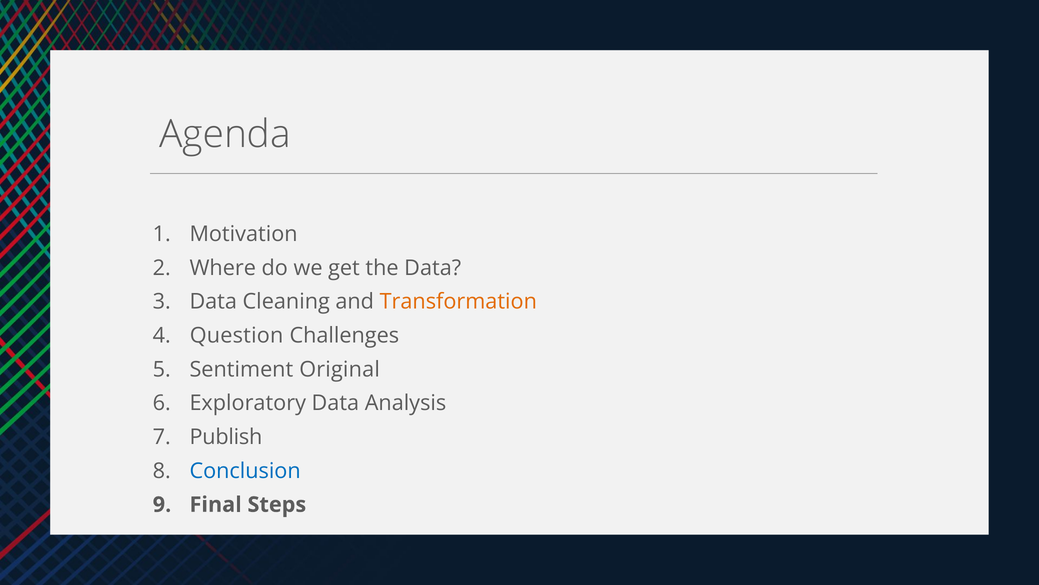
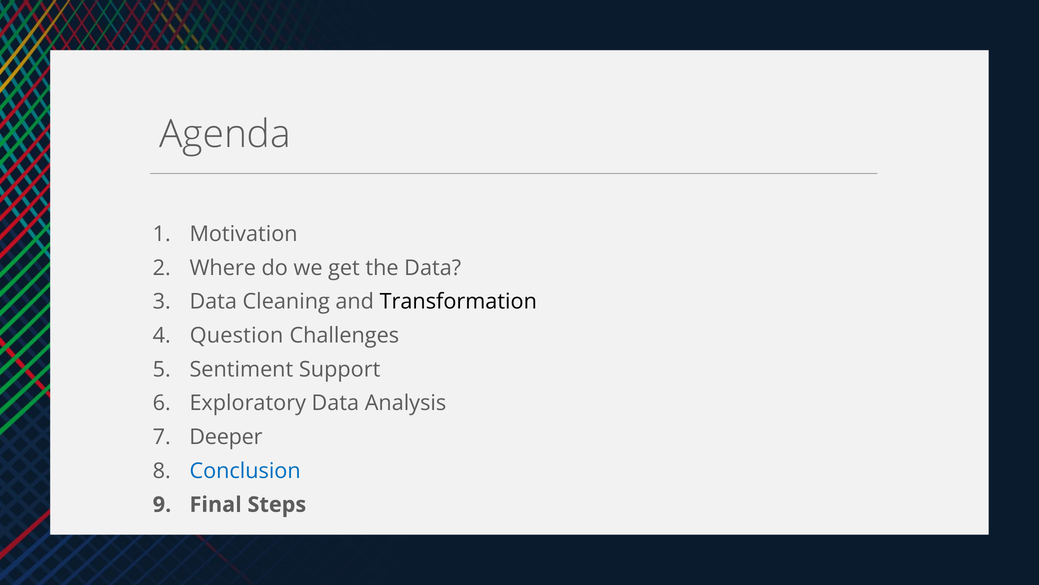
Transformation colour: orange -> black
Original: Original -> Support
Publish: Publish -> Deeper
